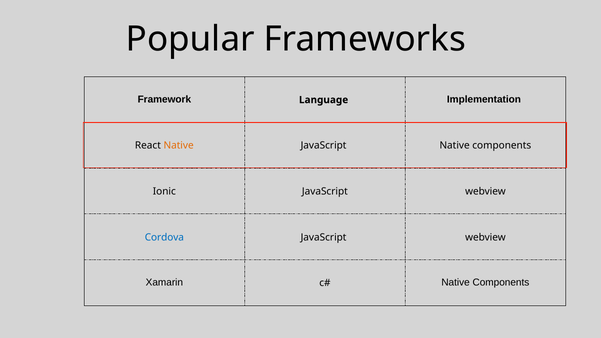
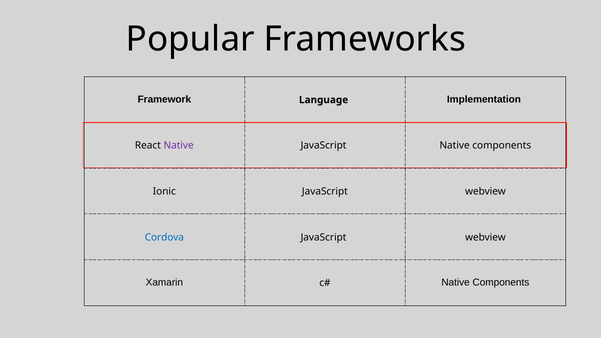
Native at (179, 146) colour: orange -> purple
